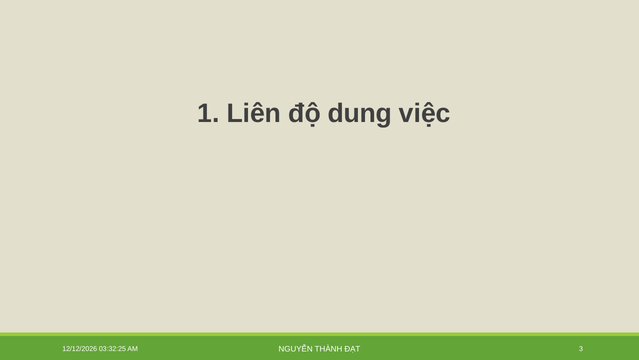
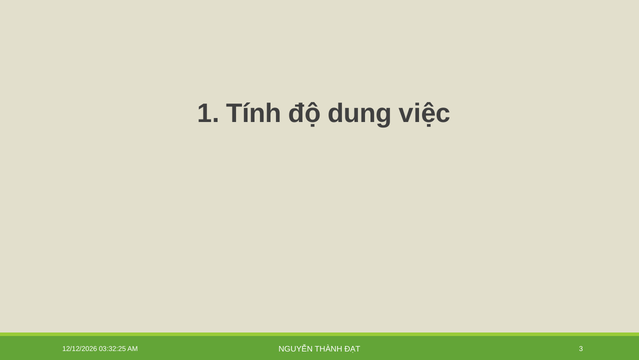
Liên: Liên -> Tính
